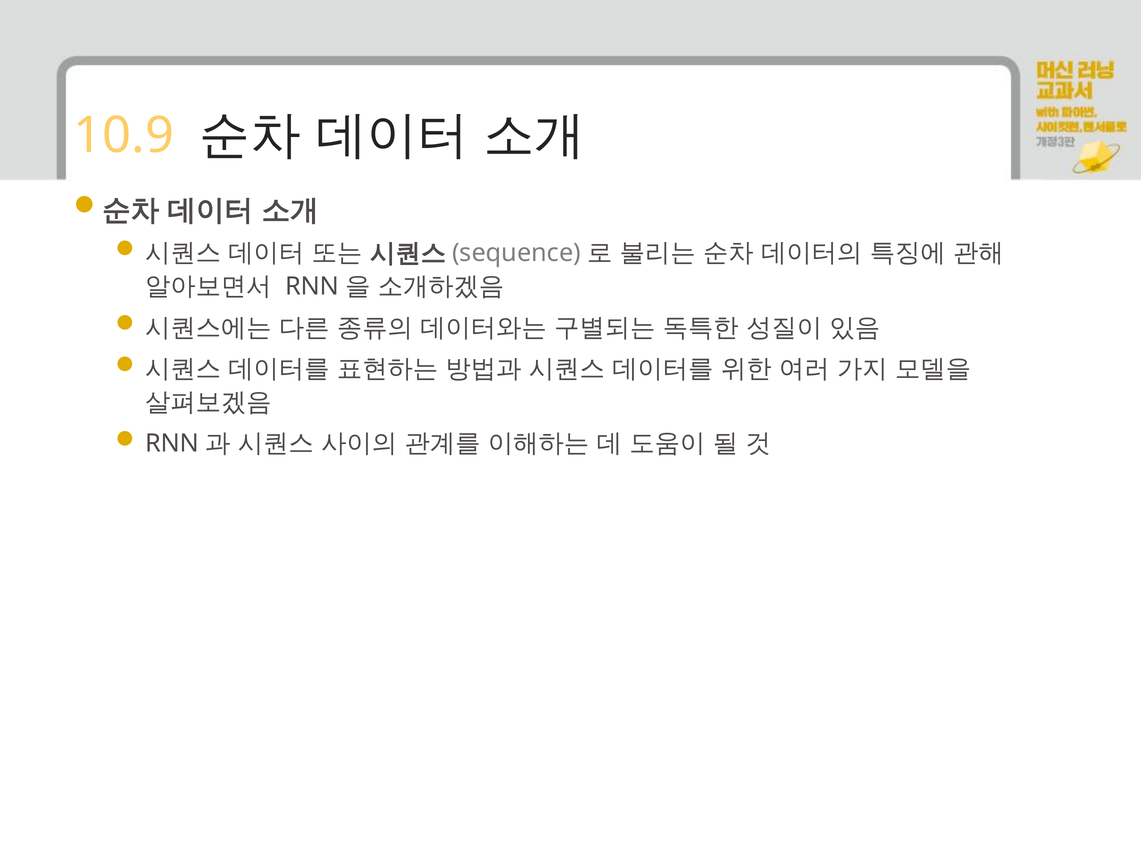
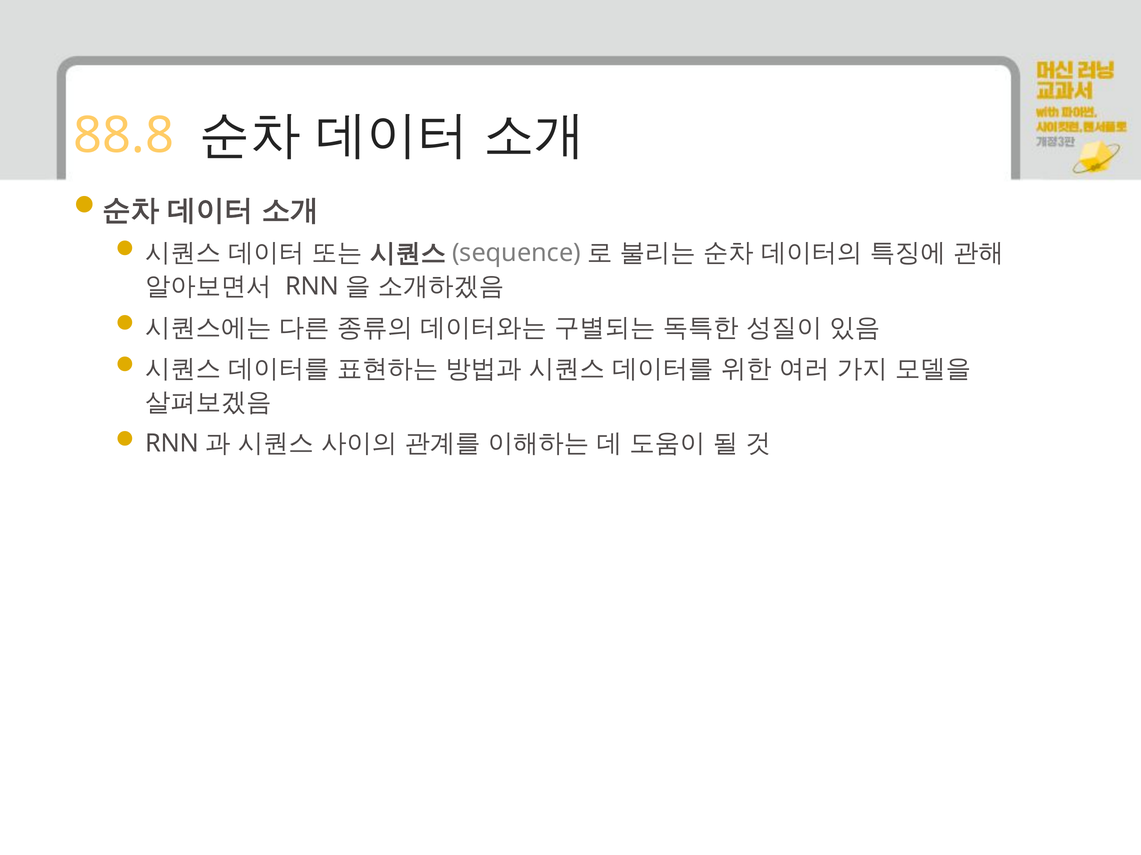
10.9: 10.9 -> 88.8
